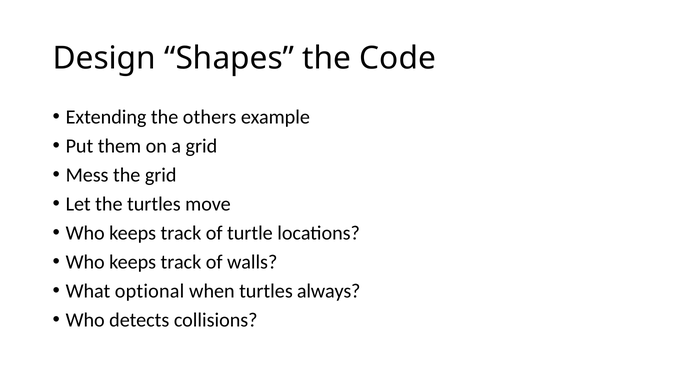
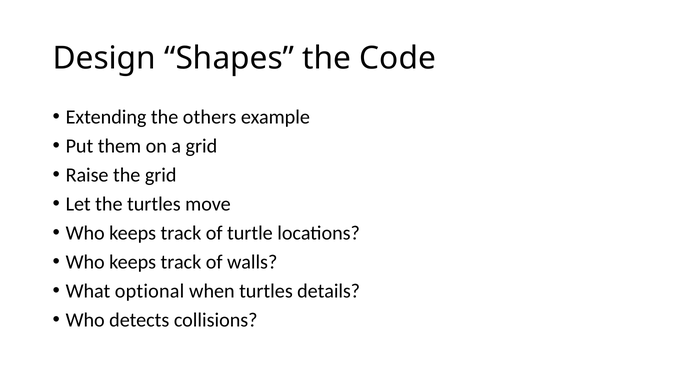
Mess: Mess -> Raise
always: always -> details
